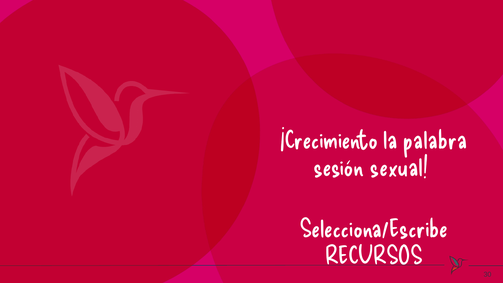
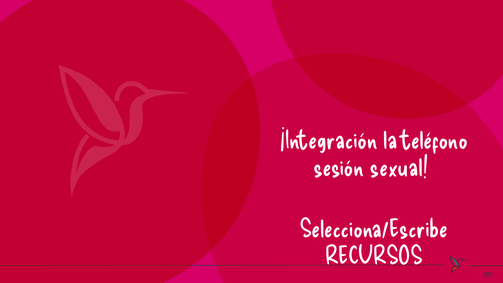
¡Crecimiento: ¡Crecimiento -> ¡Integración
palabra: palabra -> teléfono
